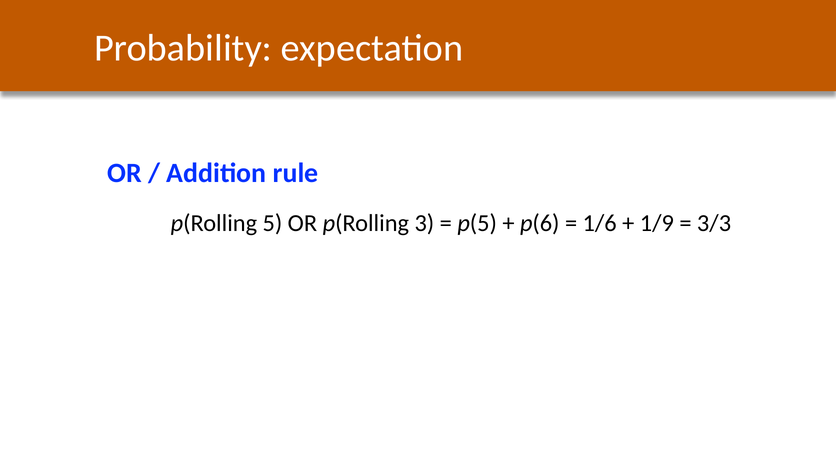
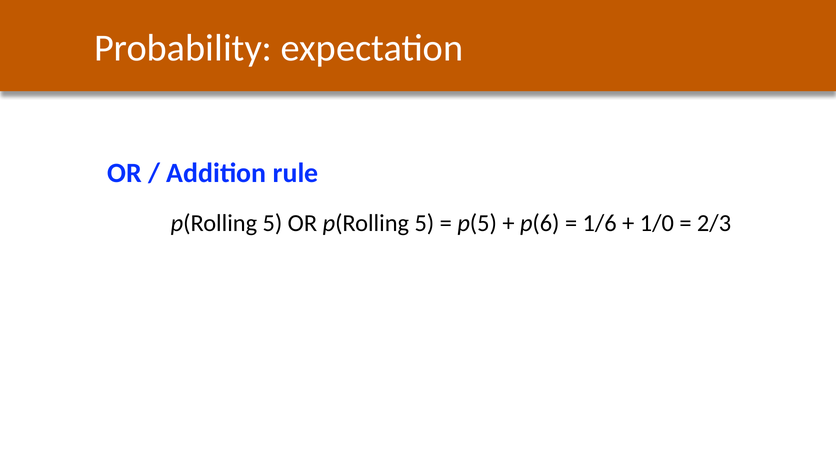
OR p(Rolling 3: 3 -> 5
1/9: 1/9 -> 1/0
3/3: 3/3 -> 2/3
